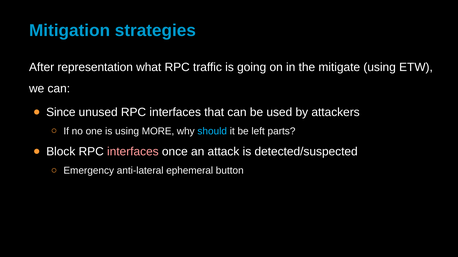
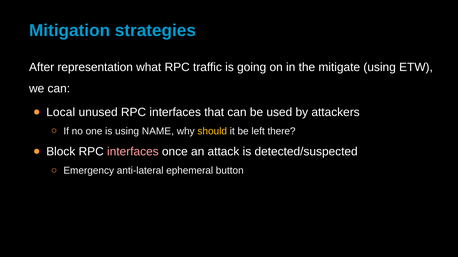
Since: Since -> Local
MORE: MORE -> NAME
should colour: light blue -> yellow
parts: parts -> there
